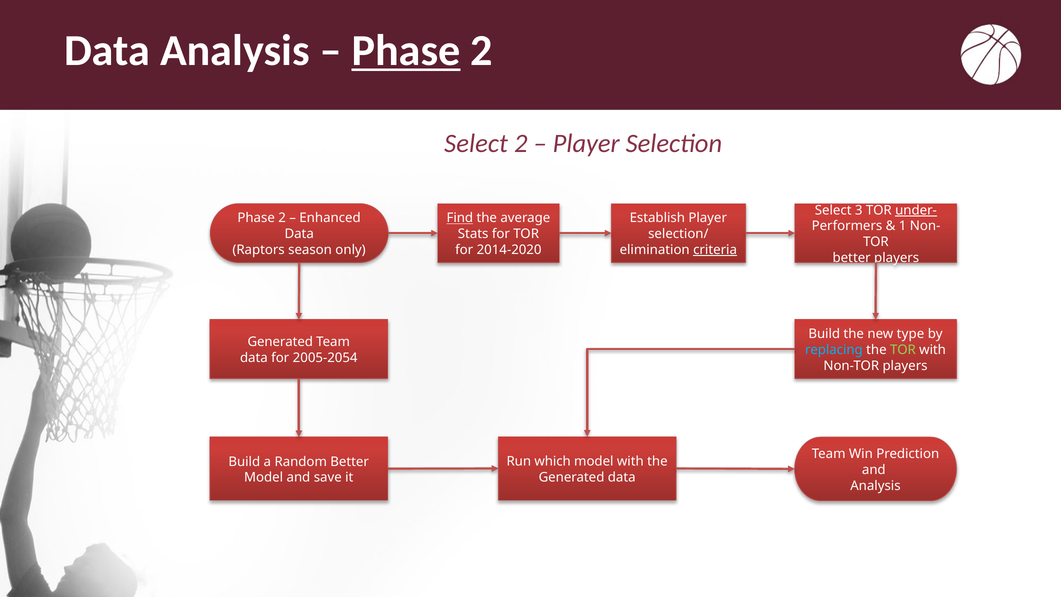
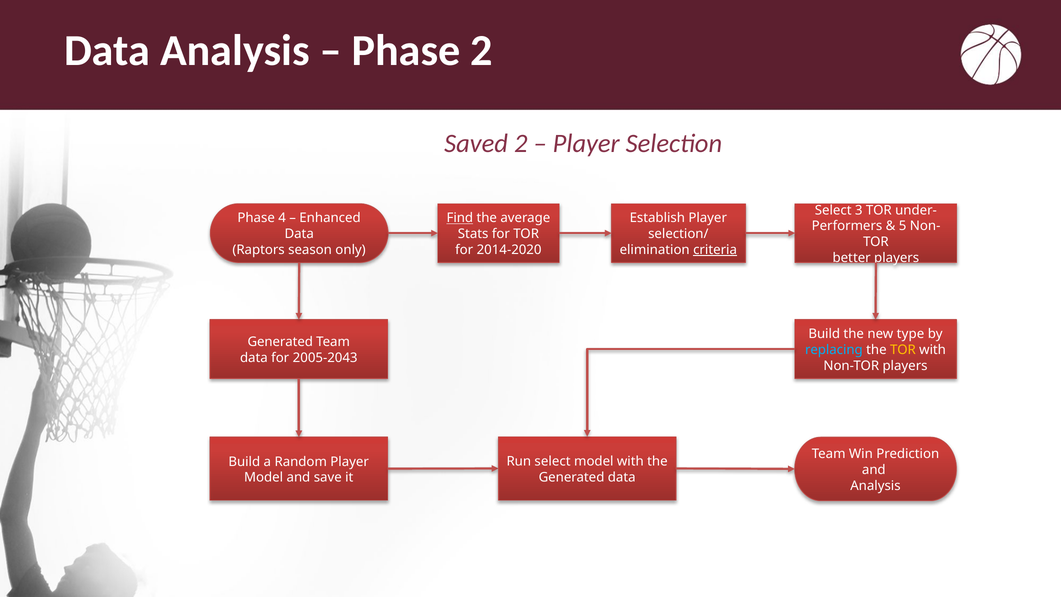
Phase at (406, 51) underline: present -> none
Select at (476, 144): Select -> Saved
under- underline: present -> none
2 at (282, 218): 2 -> 4
1: 1 -> 5
TOR at (903, 350) colour: light green -> yellow
2005-2054: 2005-2054 -> 2005-2043
Run which: which -> select
Random Better: Better -> Player
